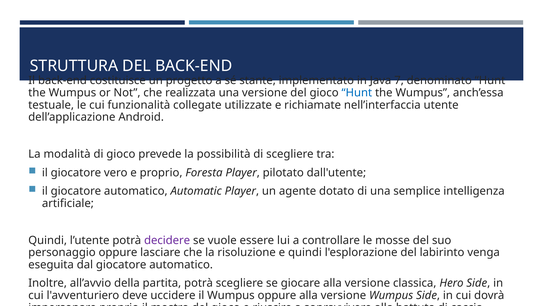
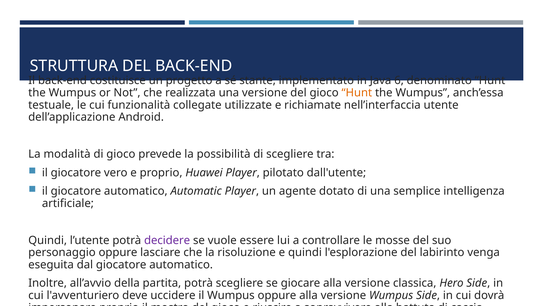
7: 7 -> 6
Hunt at (357, 93) colour: blue -> orange
Foresta: Foresta -> Huawei
